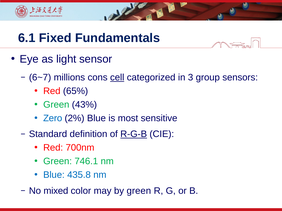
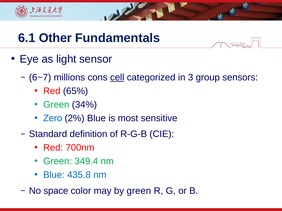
Fixed: Fixed -> Other
43%: 43% -> 34%
R-G-B underline: present -> none
746.1: 746.1 -> 349.4
mixed: mixed -> space
